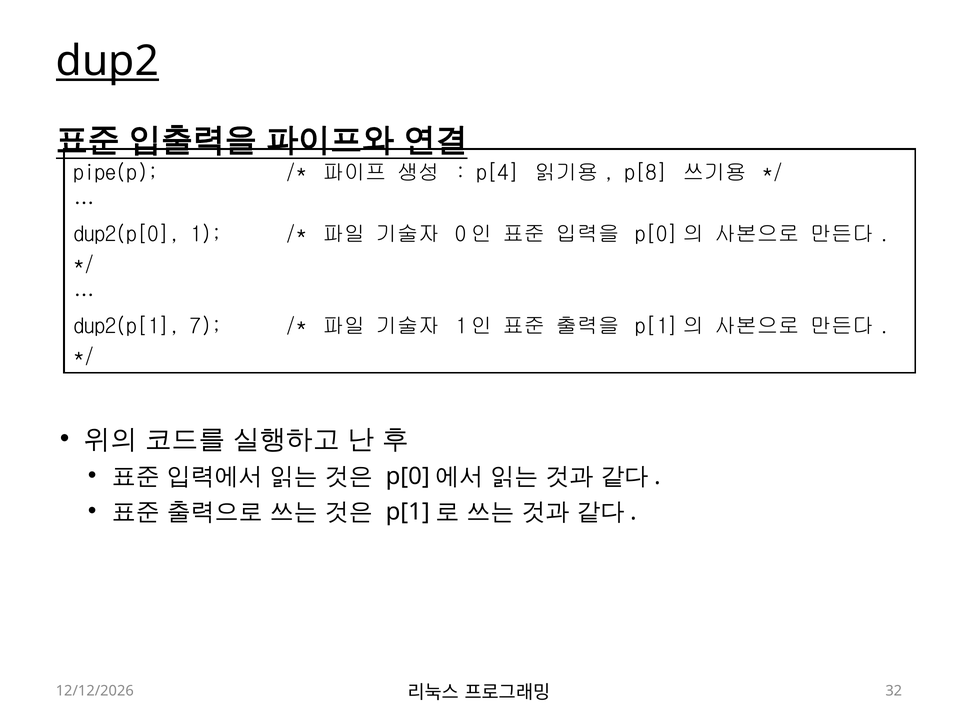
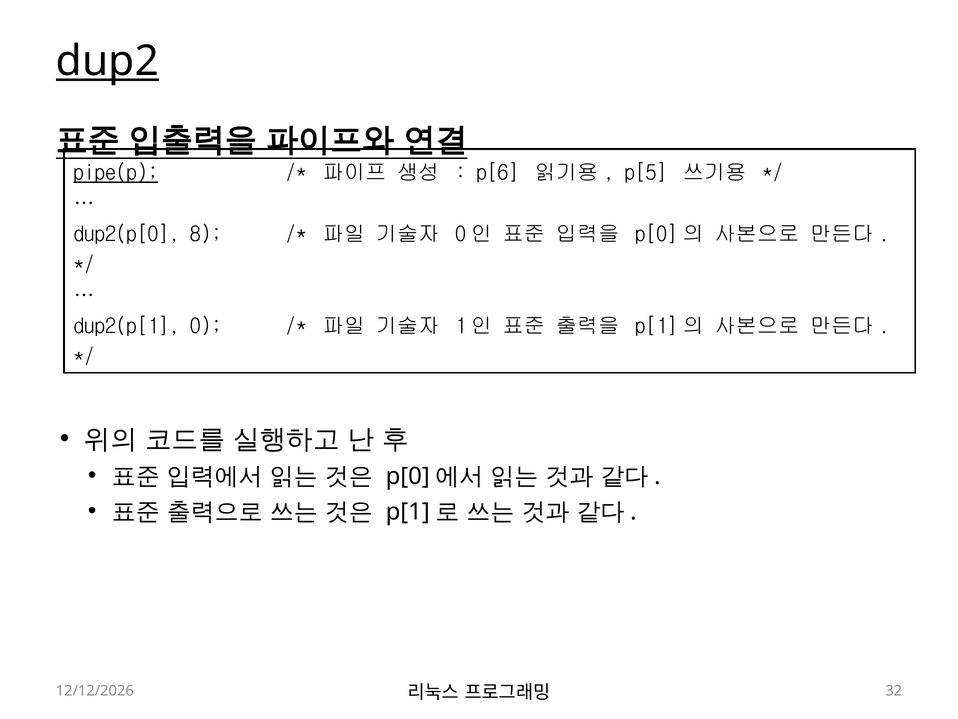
pipe(p underline: none -> present
p[4: p[4 -> p[6
p[8: p[8 -> p[5
1: 1 -> 8
7: 7 -> 0
